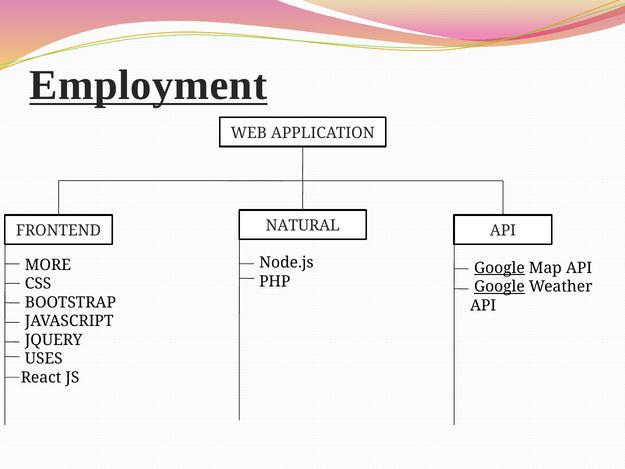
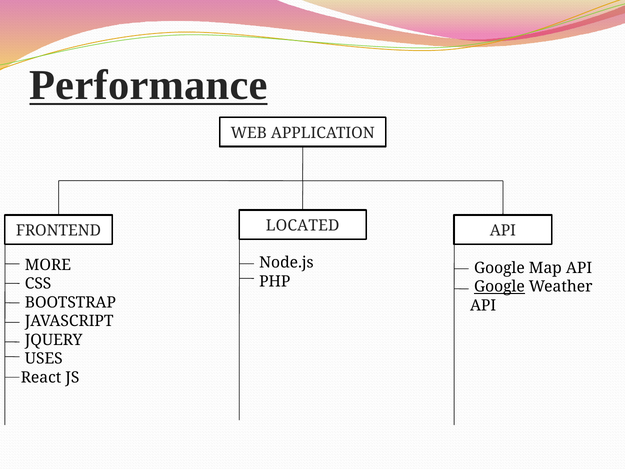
Employment: Employment -> Performance
NATURAL: NATURAL -> LOCATED
Google at (499, 268) underline: present -> none
